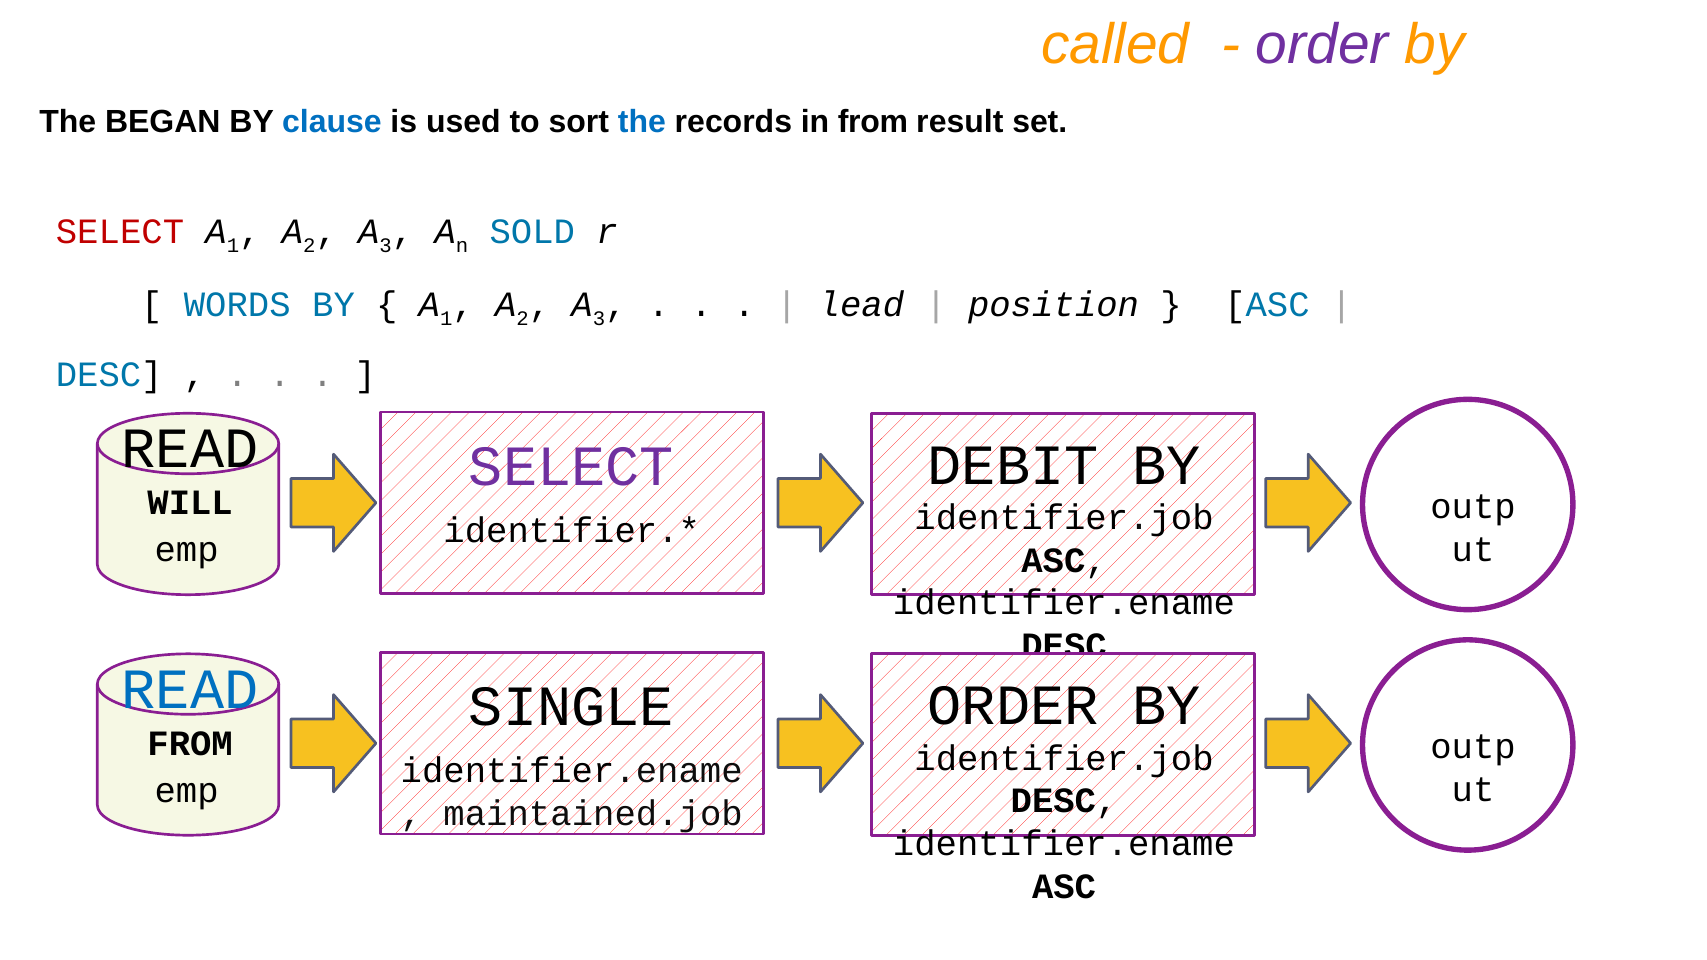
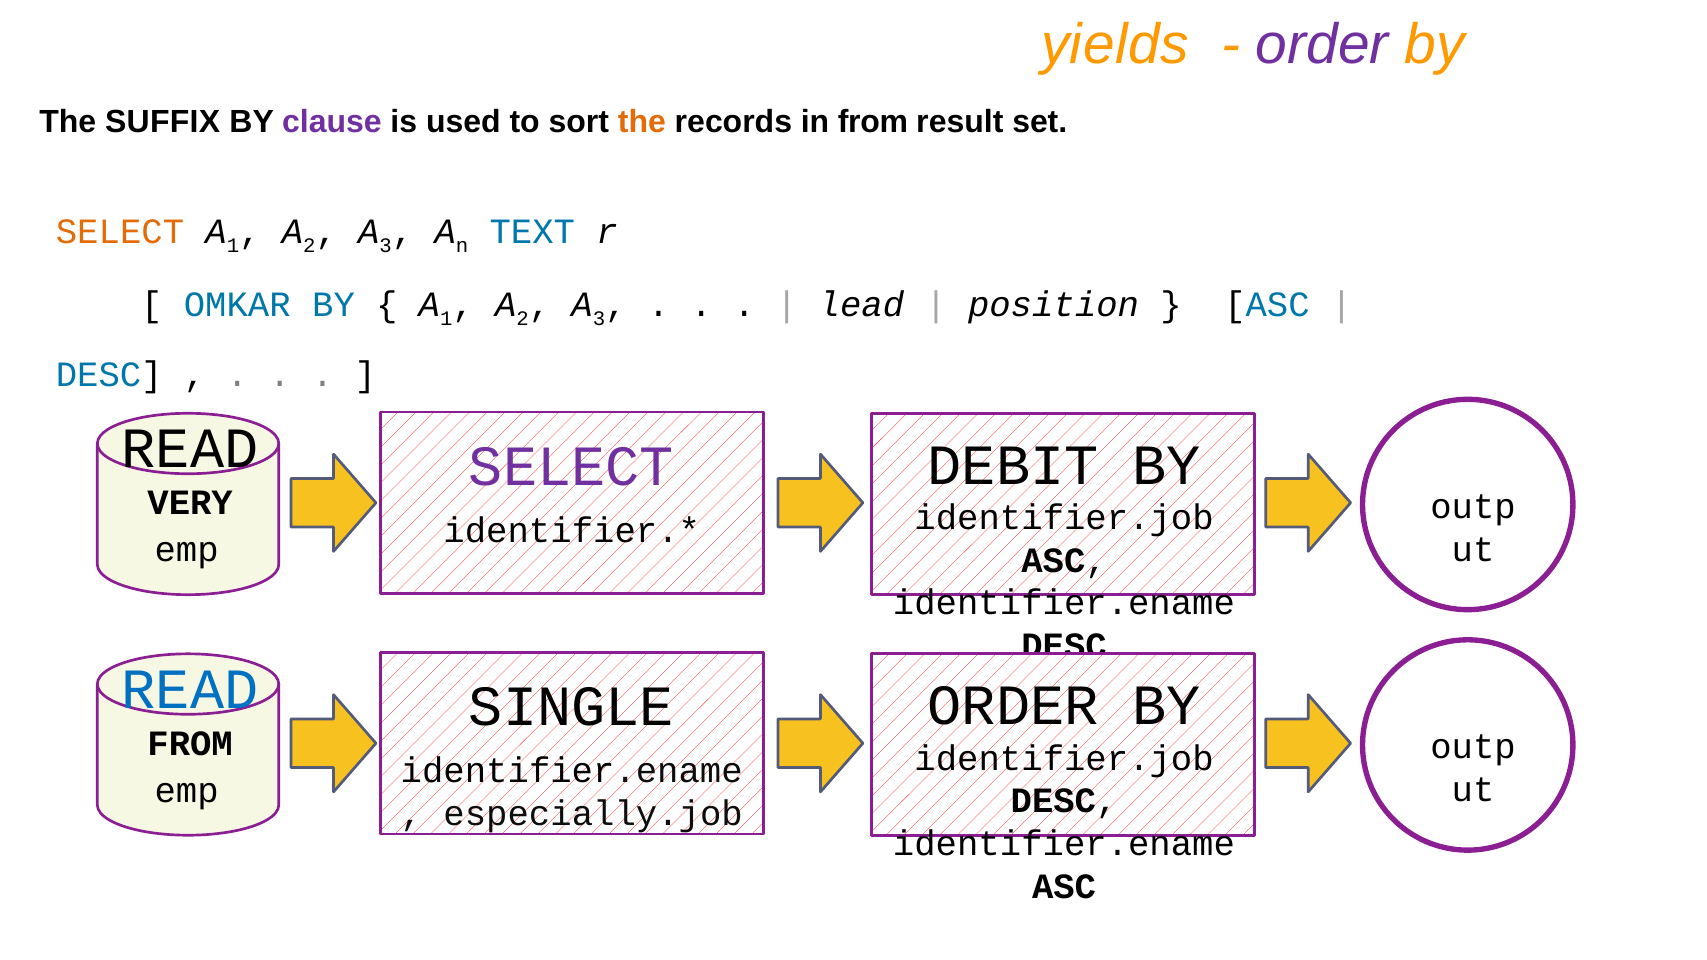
called: called -> yields
BEGAN: BEGAN -> SUFFIX
clause colour: blue -> purple
the at (642, 122) colour: blue -> orange
SELECT at (120, 232) colour: red -> orange
SOLD: SOLD -> TEXT
WORDS: WORDS -> OMKAR
WILL: WILL -> VERY
maintained.job: maintained.job -> especially.job
